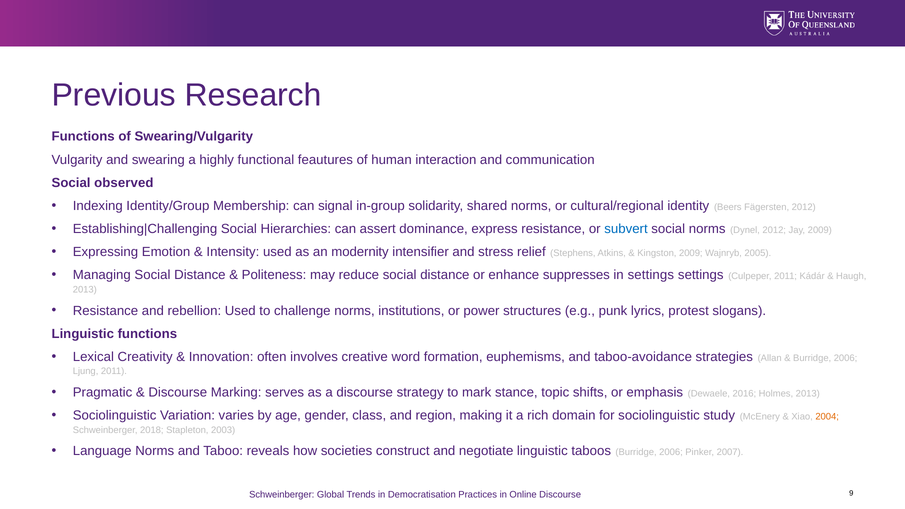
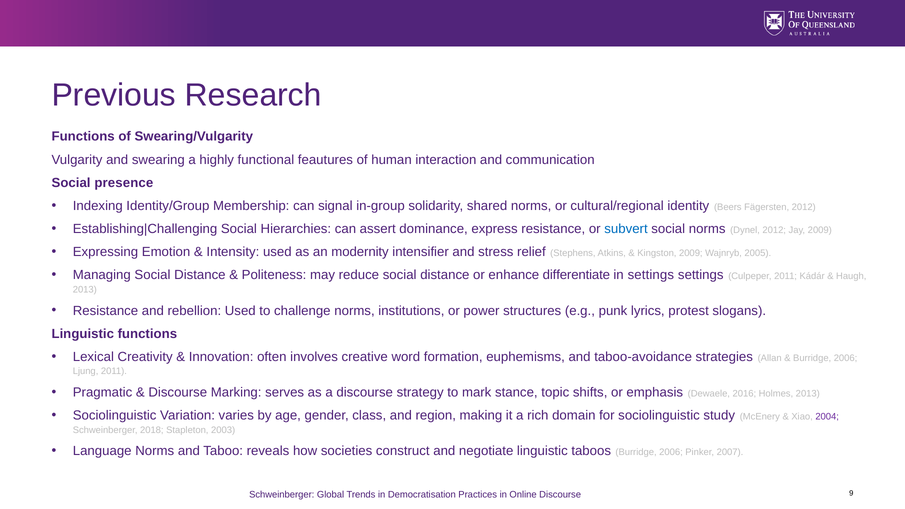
observed: observed -> presence
suppresses: suppresses -> differentiate
2004 colour: orange -> purple
